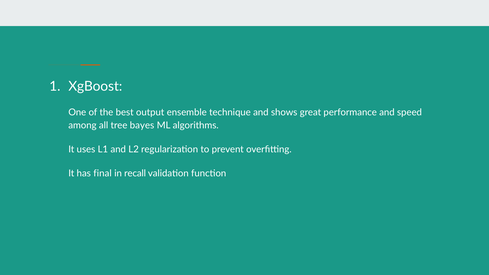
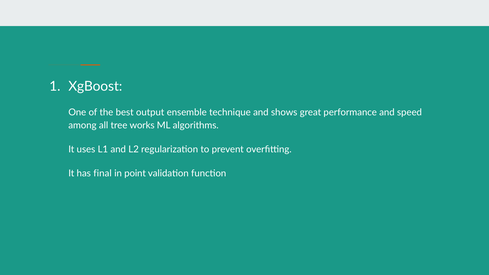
bayes: bayes -> works
recall: recall -> point
